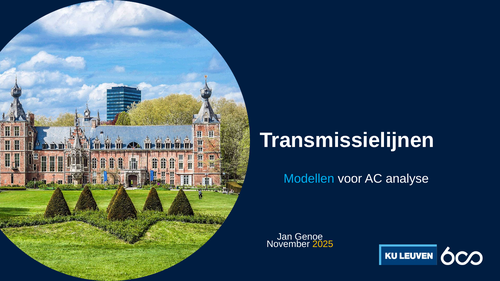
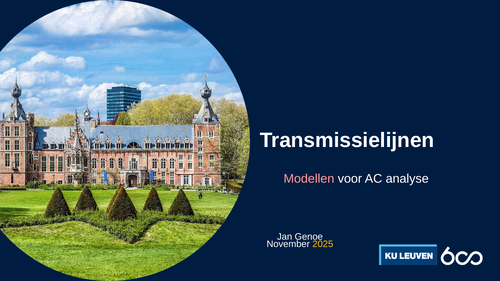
Modellen colour: light blue -> pink
